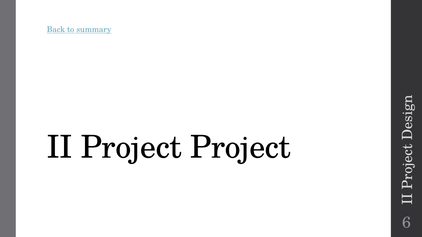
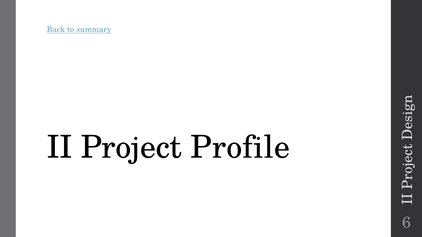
Project Project: Project -> Profile
